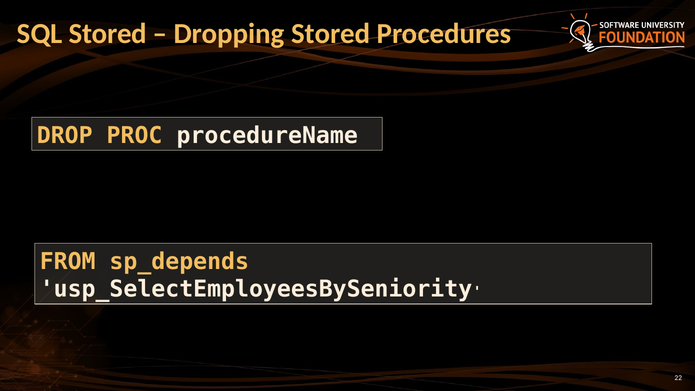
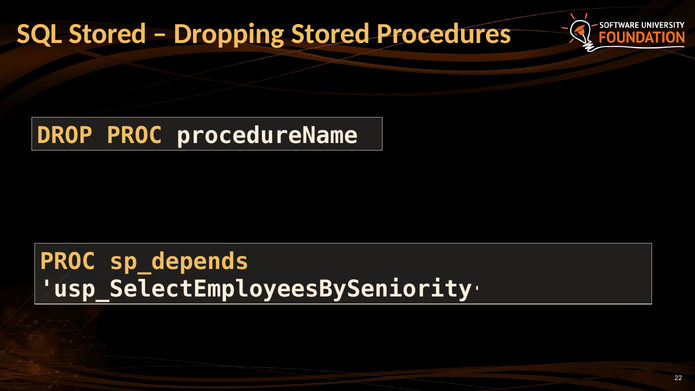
FROM at (68, 261): FROM -> PROC
